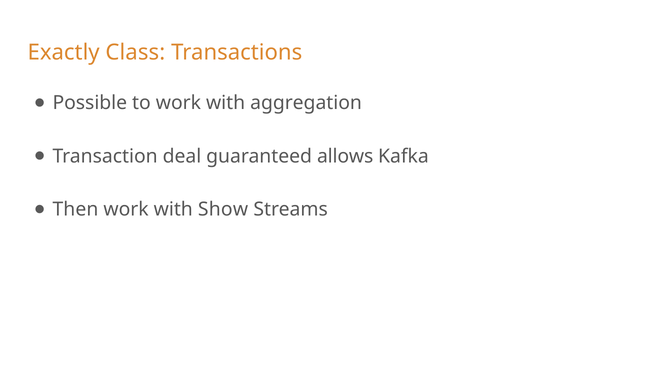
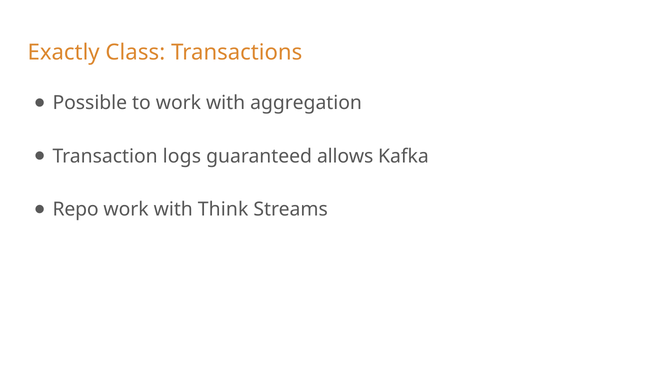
deal: deal -> logs
Then: Then -> Repo
Show: Show -> Think
